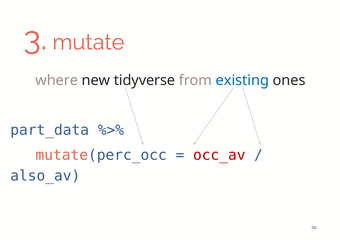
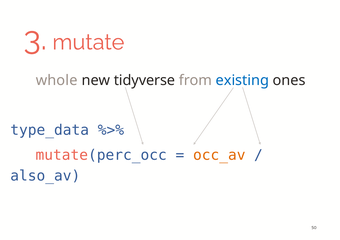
where: where -> whole
part_data: part_data -> type_data
occ_av colour: red -> orange
